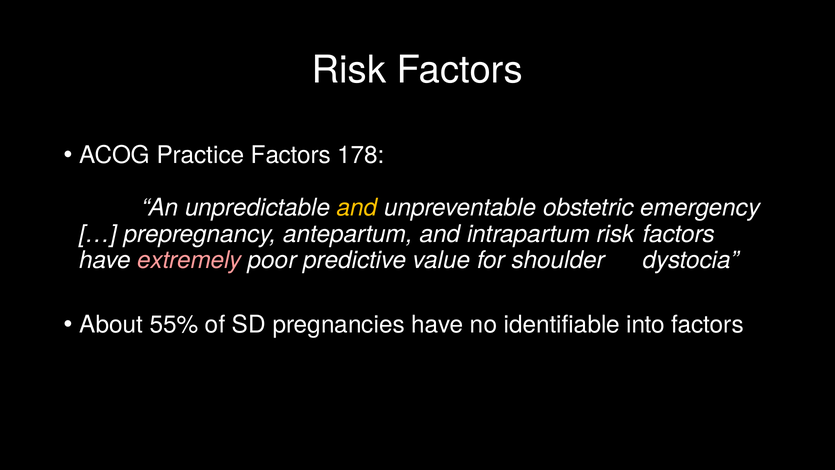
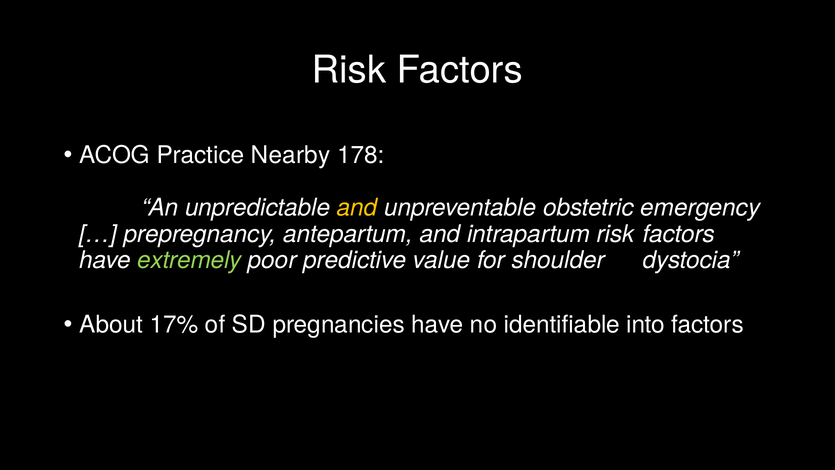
Practice Factors: Factors -> Nearby
extremely colour: pink -> light green
55%: 55% -> 17%
